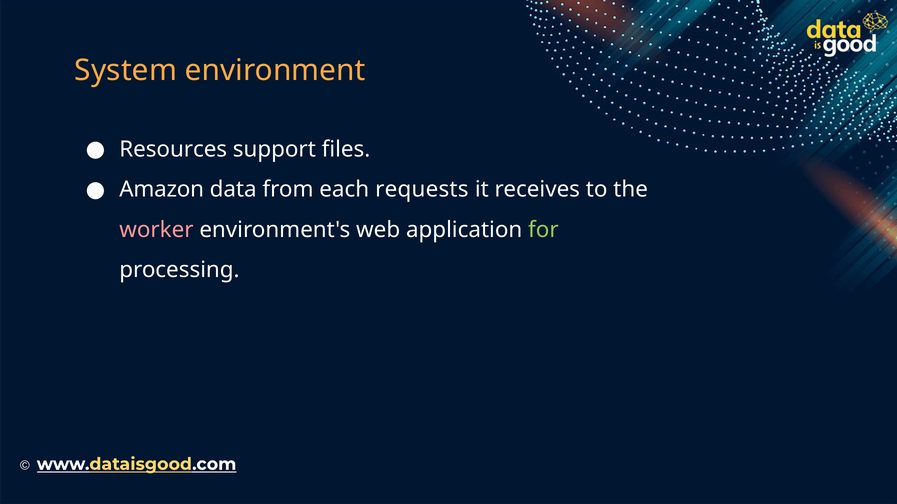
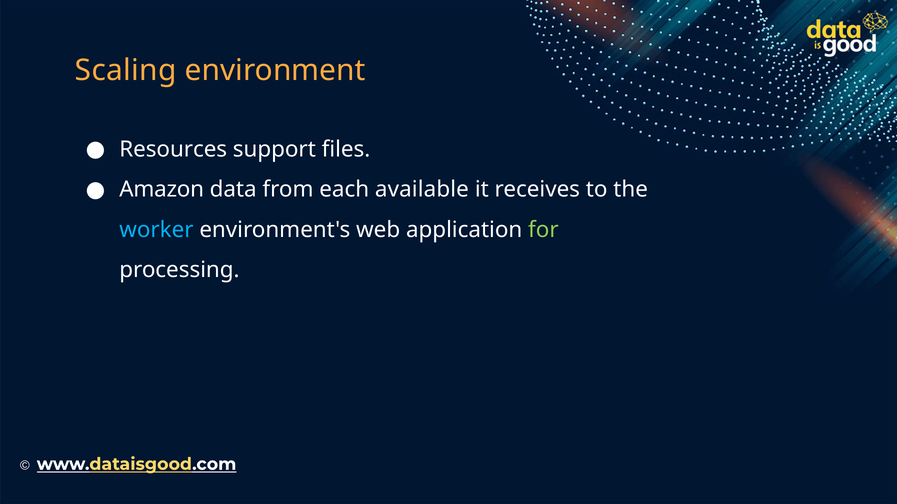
System: System -> Scaling
requests: requests -> available
worker colour: pink -> light blue
